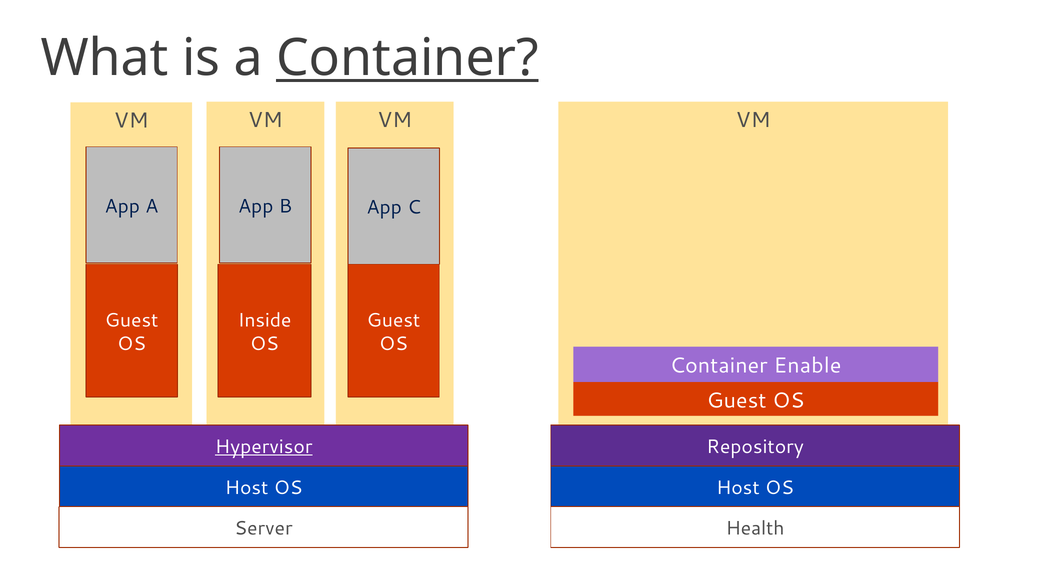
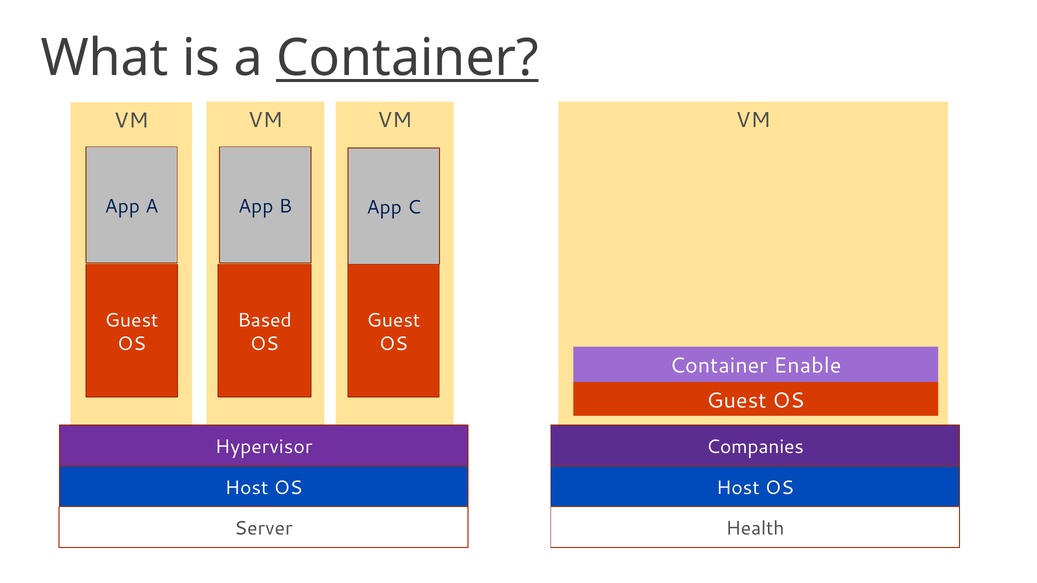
Inside: Inside -> Based
Hypervisor underline: present -> none
Repository: Repository -> Companies
